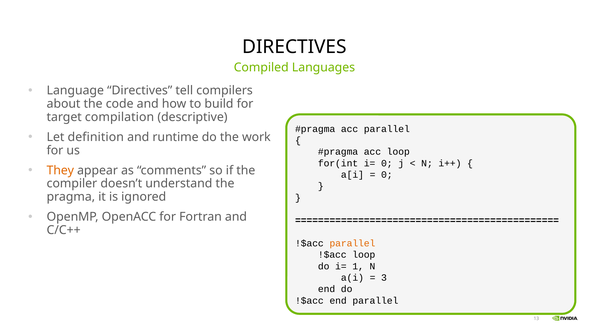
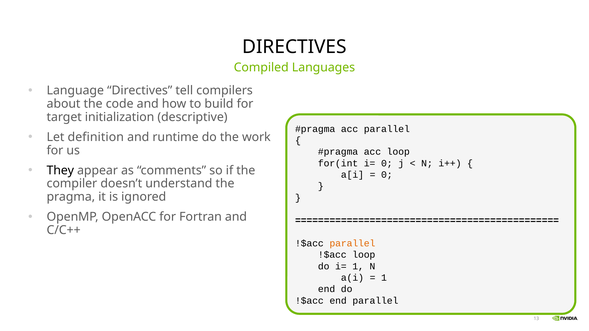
compilation: compilation -> initialization
They colour: orange -> black
3 at (384, 278): 3 -> 1
